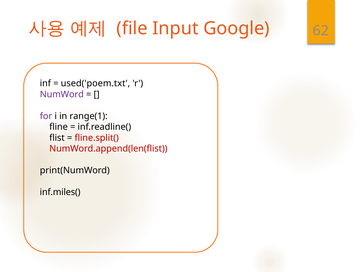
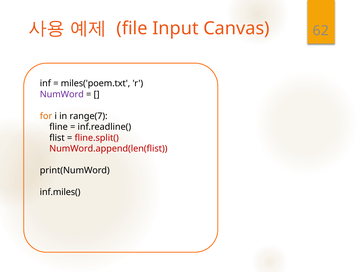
Google: Google -> Canvas
used('poem.txt: used('poem.txt -> miles('poem.txt
for colour: purple -> orange
range(1: range(1 -> range(7
